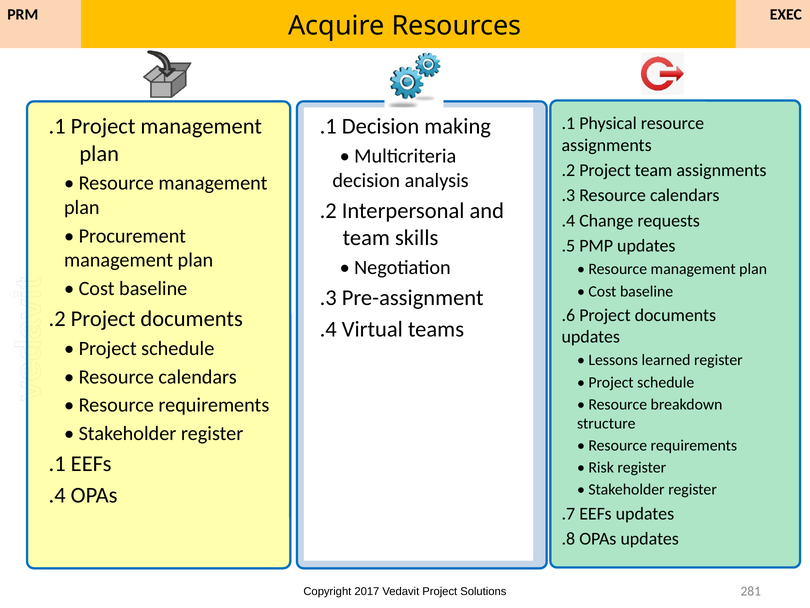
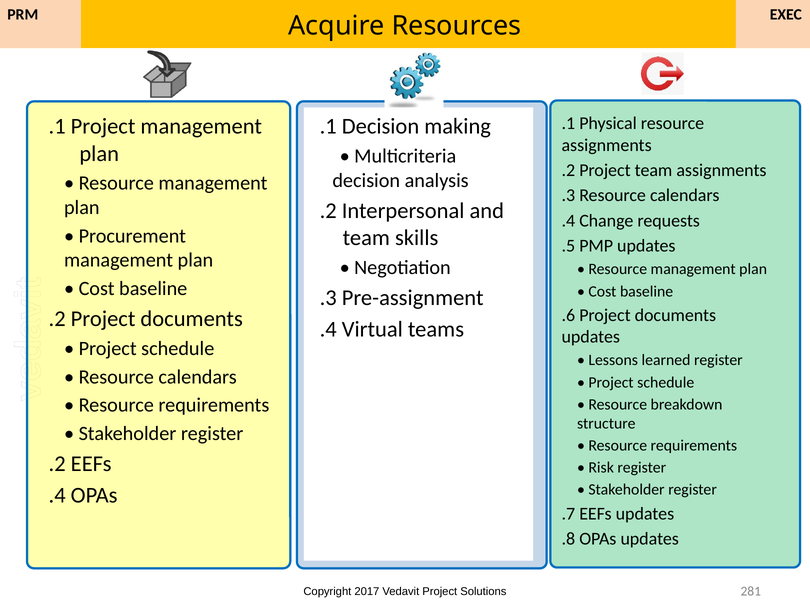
.1 at (57, 464): .1 -> .2
